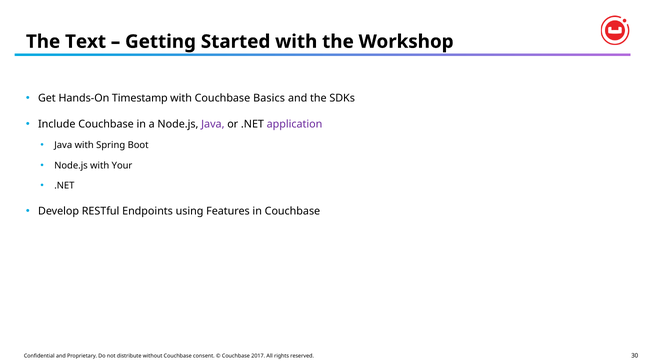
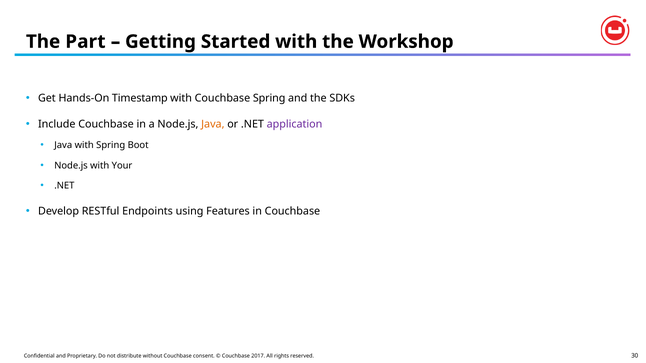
Text: Text -> Part
Couchbase Basics: Basics -> Spring
Java at (213, 124) colour: purple -> orange
